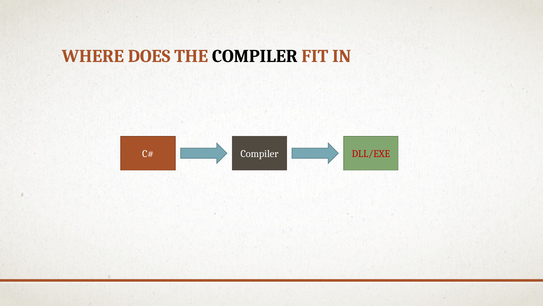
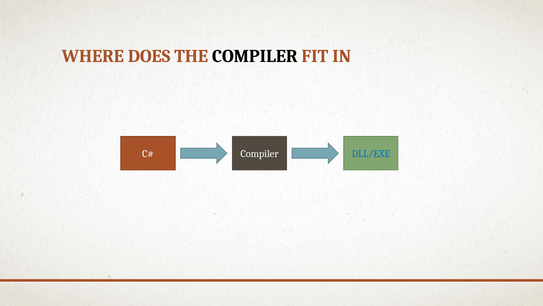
DLL/EXE colour: red -> blue
